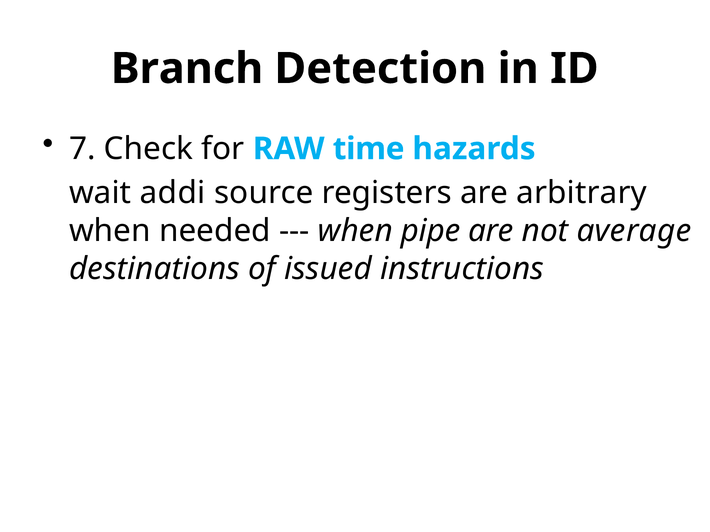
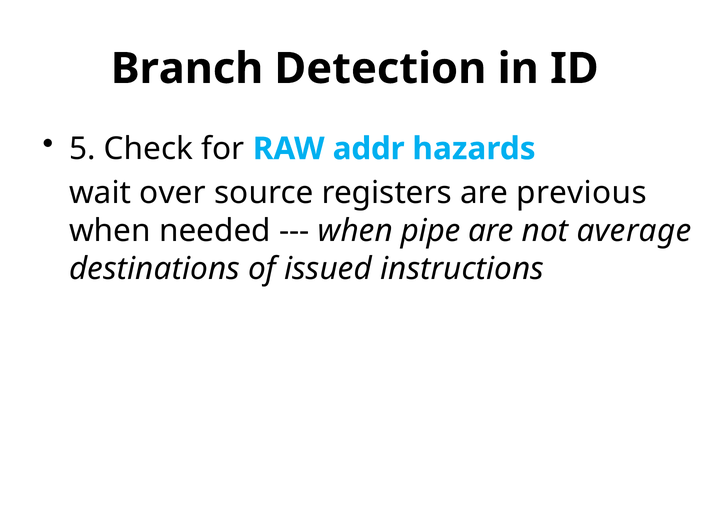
7: 7 -> 5
time: time -> addr
addi: addi -> over
arbitrary: arbitrary -> previous
